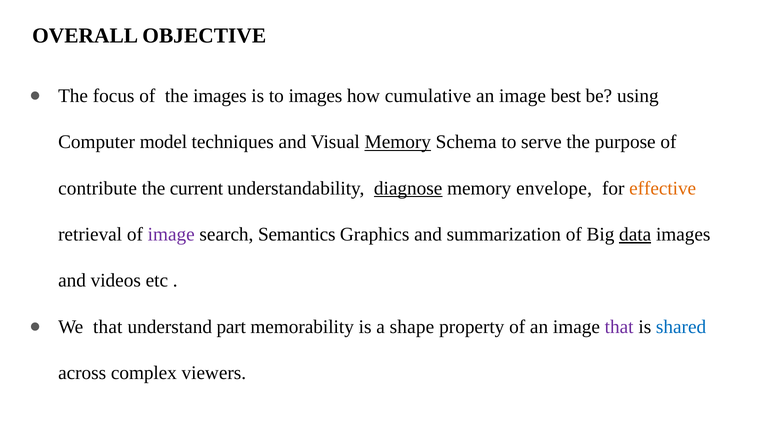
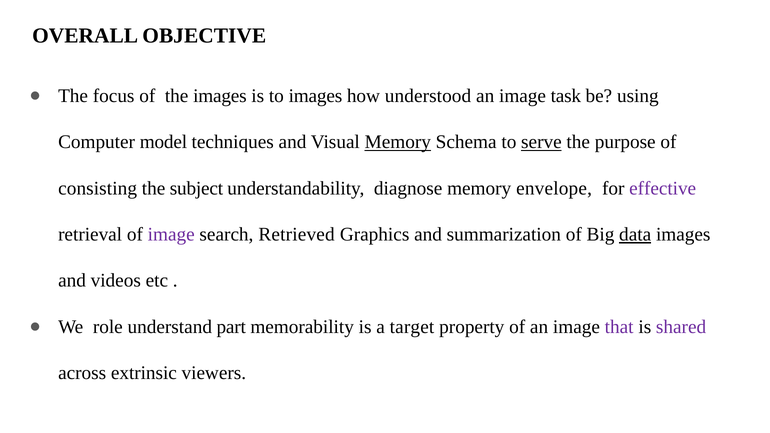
cumulative: cumulative -> understood
best: best -> task
serve underline: none -> present
contribute: contribute -> consisting
current: current -> subject
diagnose underline: present -> none
effective colour: orange -> purple
Semantics: Semantics -> Retrieved
We that: that -> role
shape: shape -> target
shared colour: blue -> purple
complex: complex -> extrinsic
